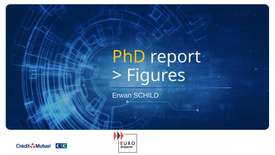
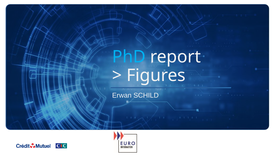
PhD colour: yellow -> light blue
